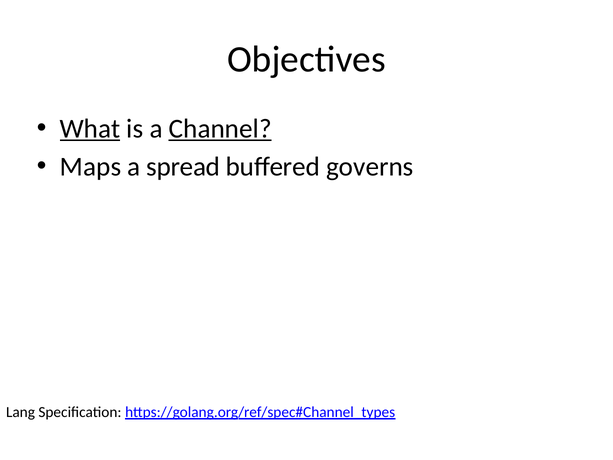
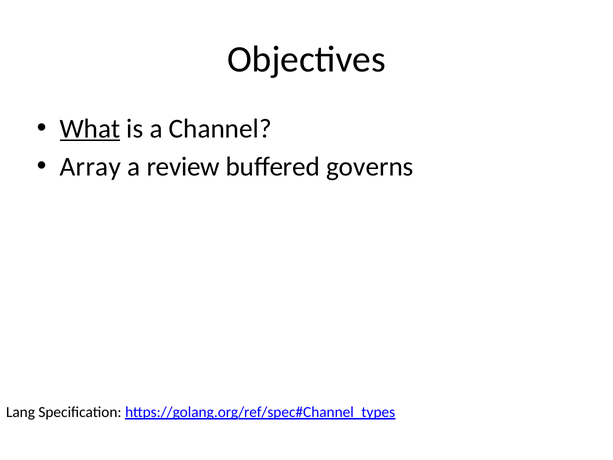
Channel underline: present -> none
Maps: Maps -> Array
spread: spread -> review
